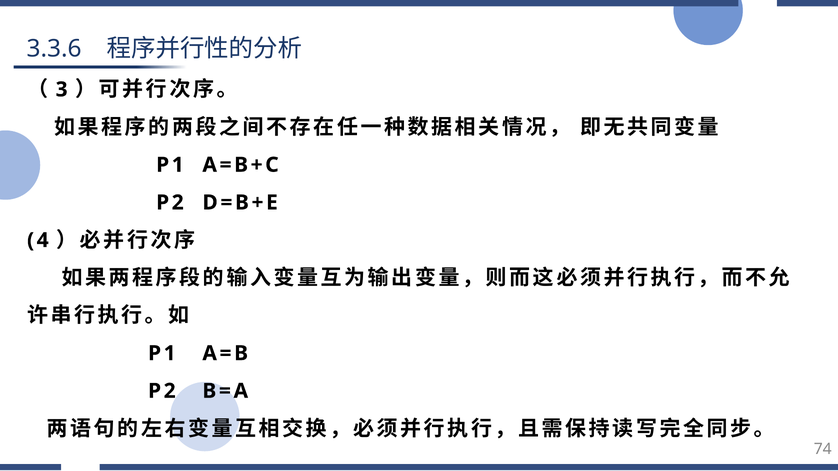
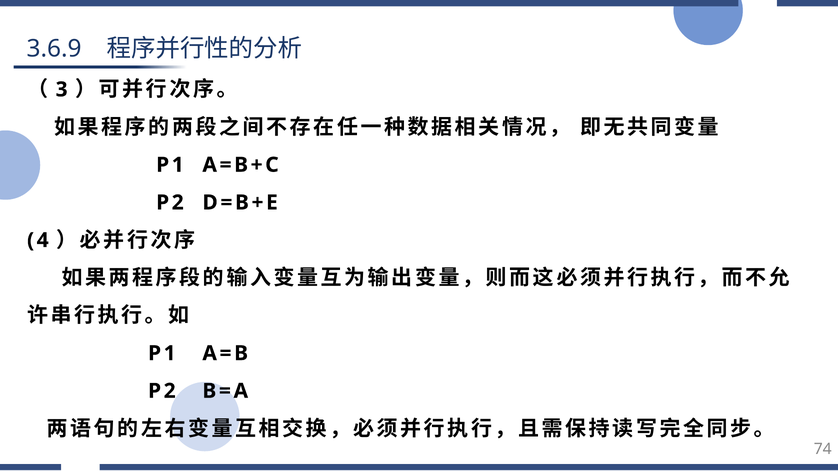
3.3.6: 3.3.6 -> 3.6.9
